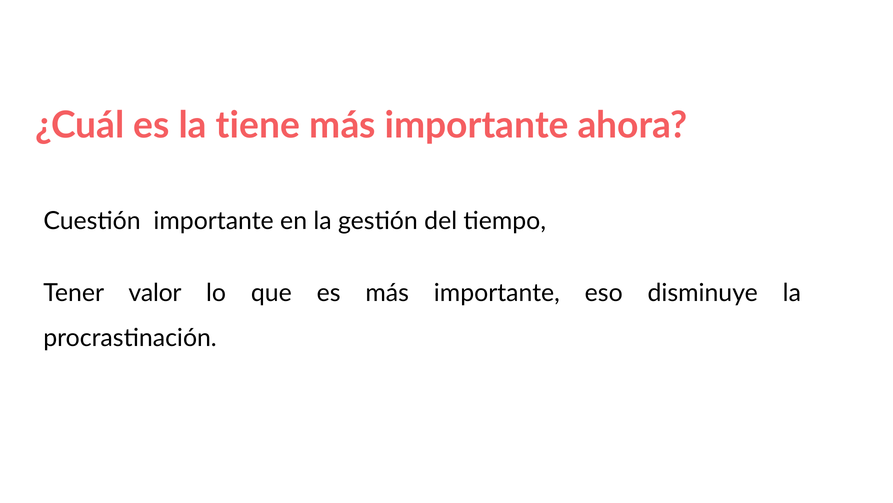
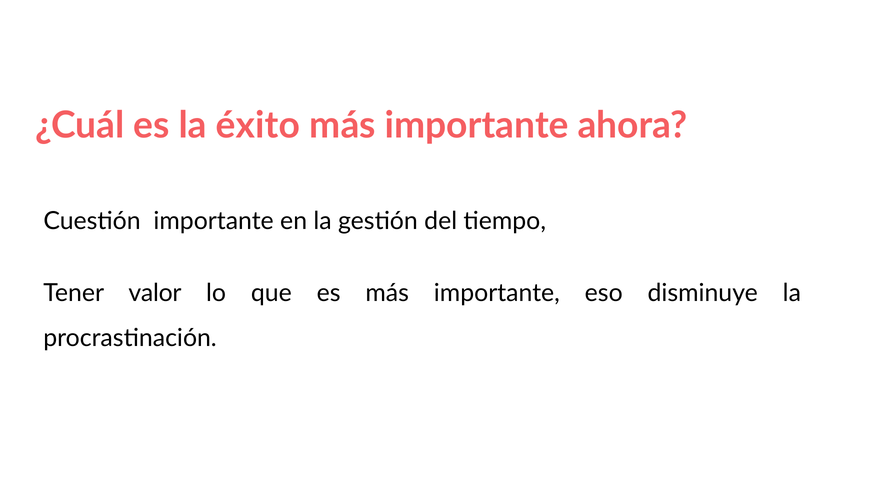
tiene: tiene -> éxito
